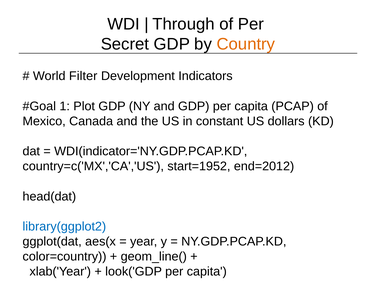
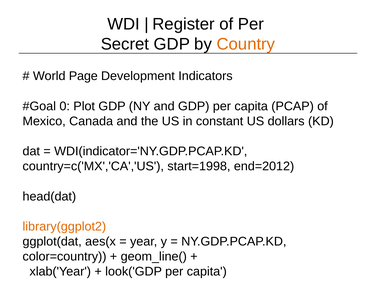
Through: Through -> Register
Filter: Filter -> Page
1: 1 -> 0
start=1952: start=1952 -> start=1998
library(ggplot2 colour: blue -> orange
